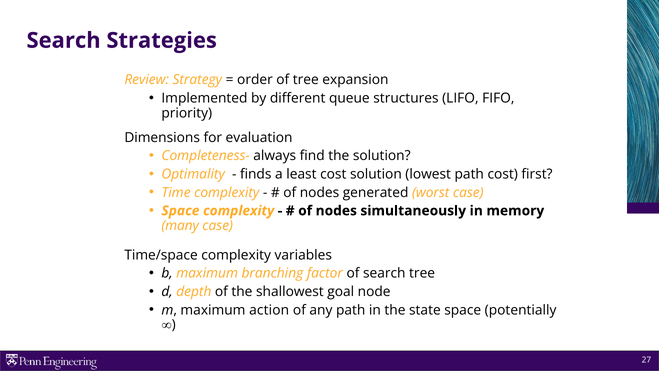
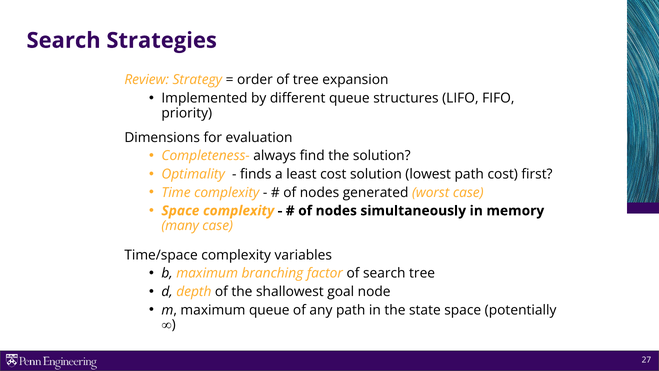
maximum action: action -> queue
